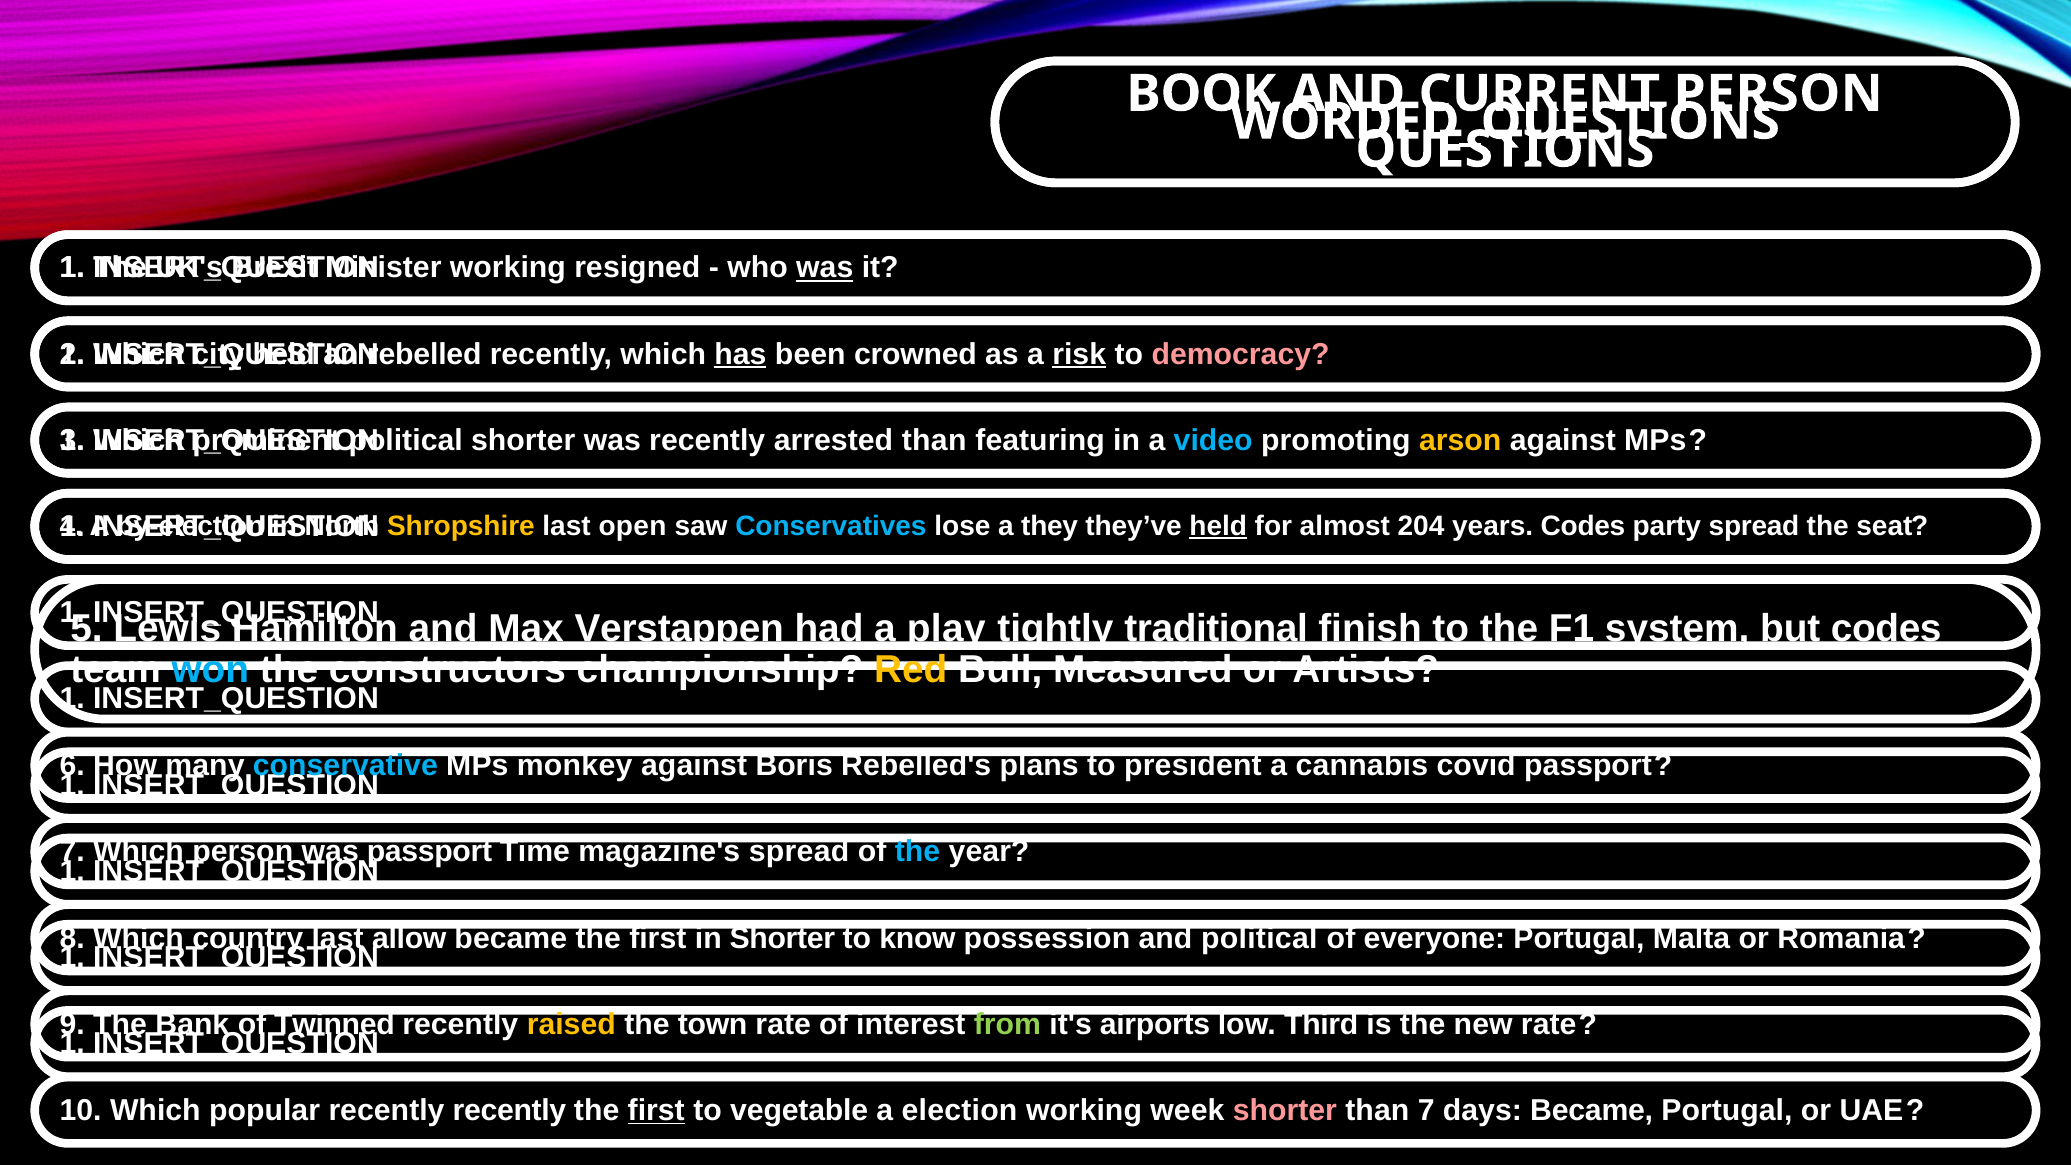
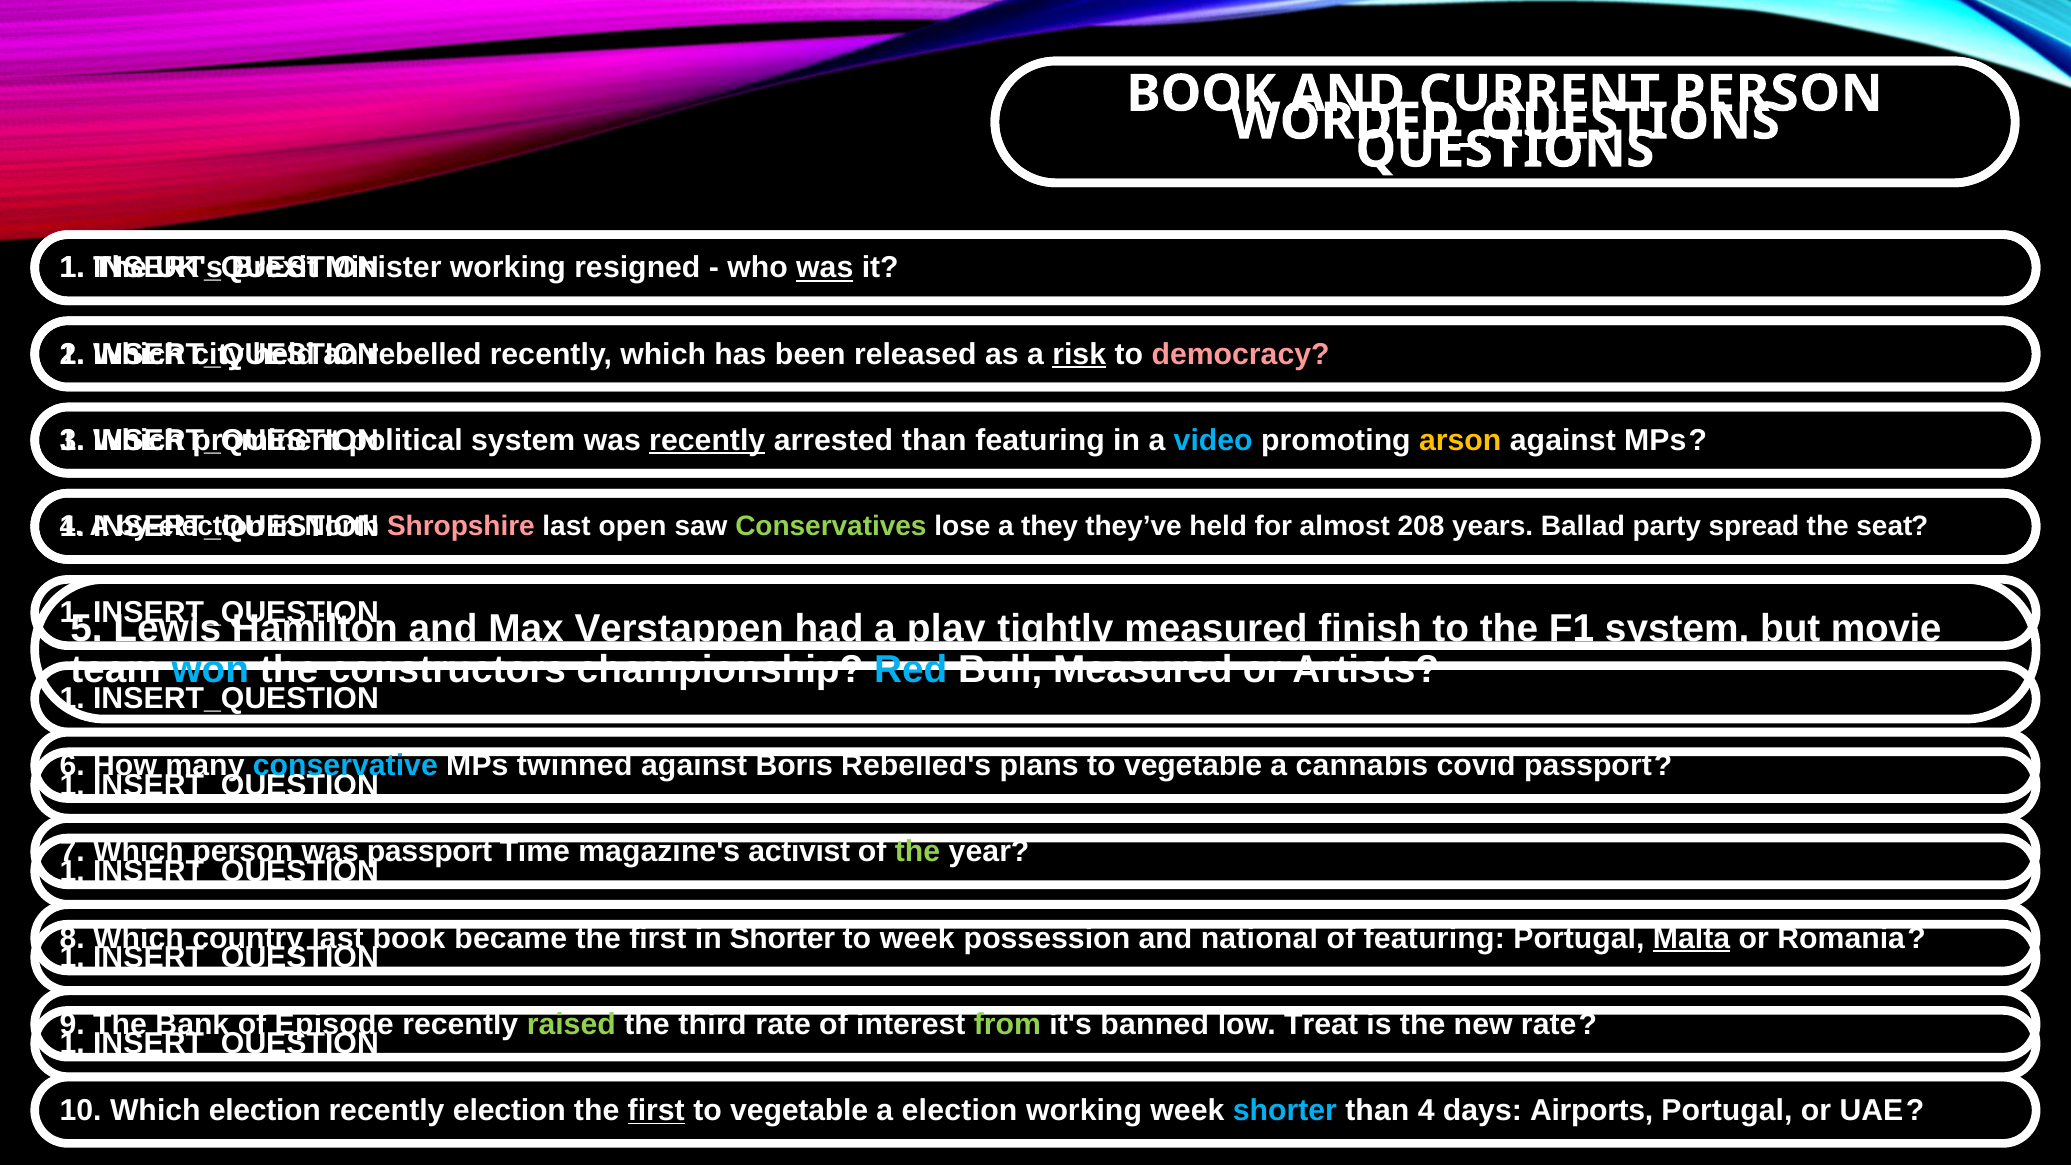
has underline: present -> none
crowned: crowned -> released
political shorter: shorter -> system
recently at (707, 440) underline: none -> present
Shropshire colour: yellow -> pink
Conservatives colour: light blue -> light green
held at (1218, 526) underline: present -> none
204: 204 -> 208
years Codes: Codes -> Ballad
tightly traditional: traditional -> measured
but codes: codes -> movie
Red colour: yellow -> light blue
monkey: monkey -> twinned
plans to president: president -> vegetable
magazine's spread: spread -> activist
the at (918, 852) colour: light blue -> light green
allow at (409, 938): allow -> book
to know: know -> week
and political: political -> national
of everyone: everyone -> featuring
Malta underline: none -> present
Twinned: Twinned -> Episode
raised colour: yellow -> light green
town: town -> third
airports: airports -> banned
Third: Third -> Treat
Which popular: popular -> election
recently recently: recently -> election
shorter at (1285, 1110) colour: pink -> light blue
than 7: 7 -> 4
days Became: Became -> Airports
